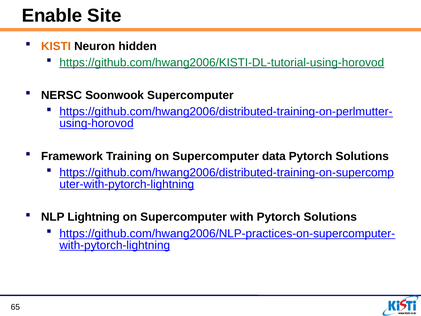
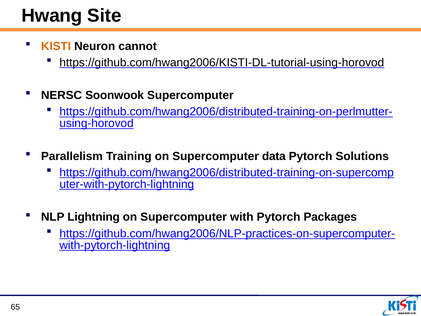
Enable: Enable -> Hwang
hidden: hidden -> cannot
https://github.com/hwang2006/KISTI-DL-tutorial-using-horovod colour: green -> black
Framework: Framework -> Parallelism
with Pytorch Solutions: Solutions -> Packages
